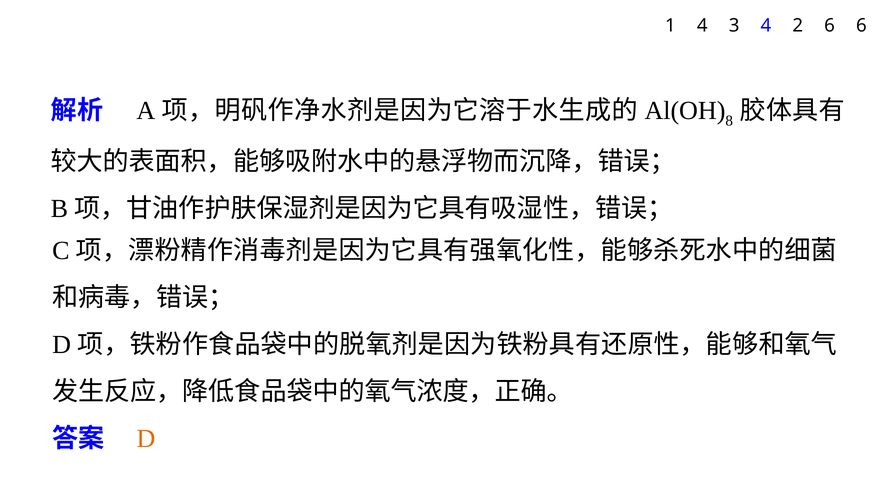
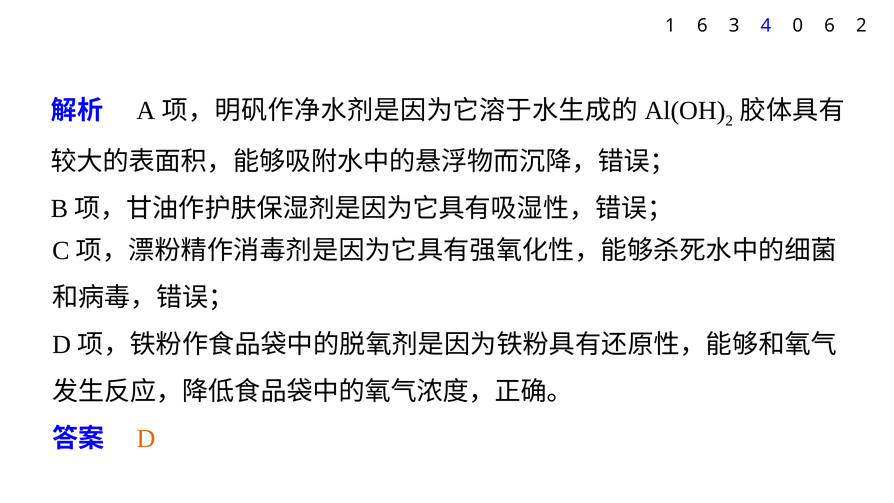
1 4: 4 -> 6
2: 2 -> 0
6 6: 6 -> 2
8 at (729, 121): 8 -> 2
